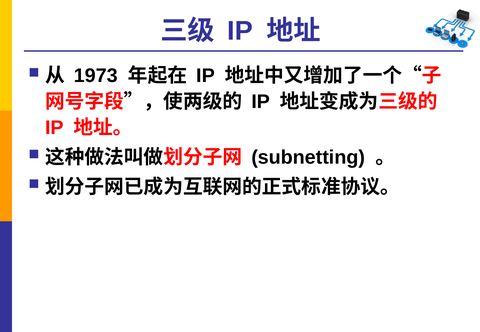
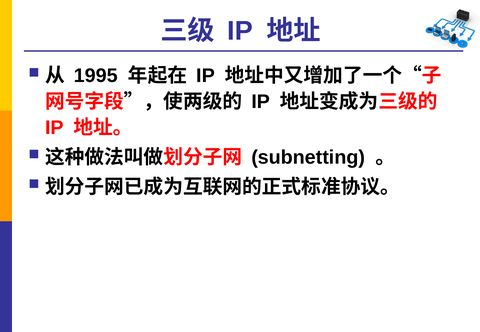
1973: 1973 -> 1995
